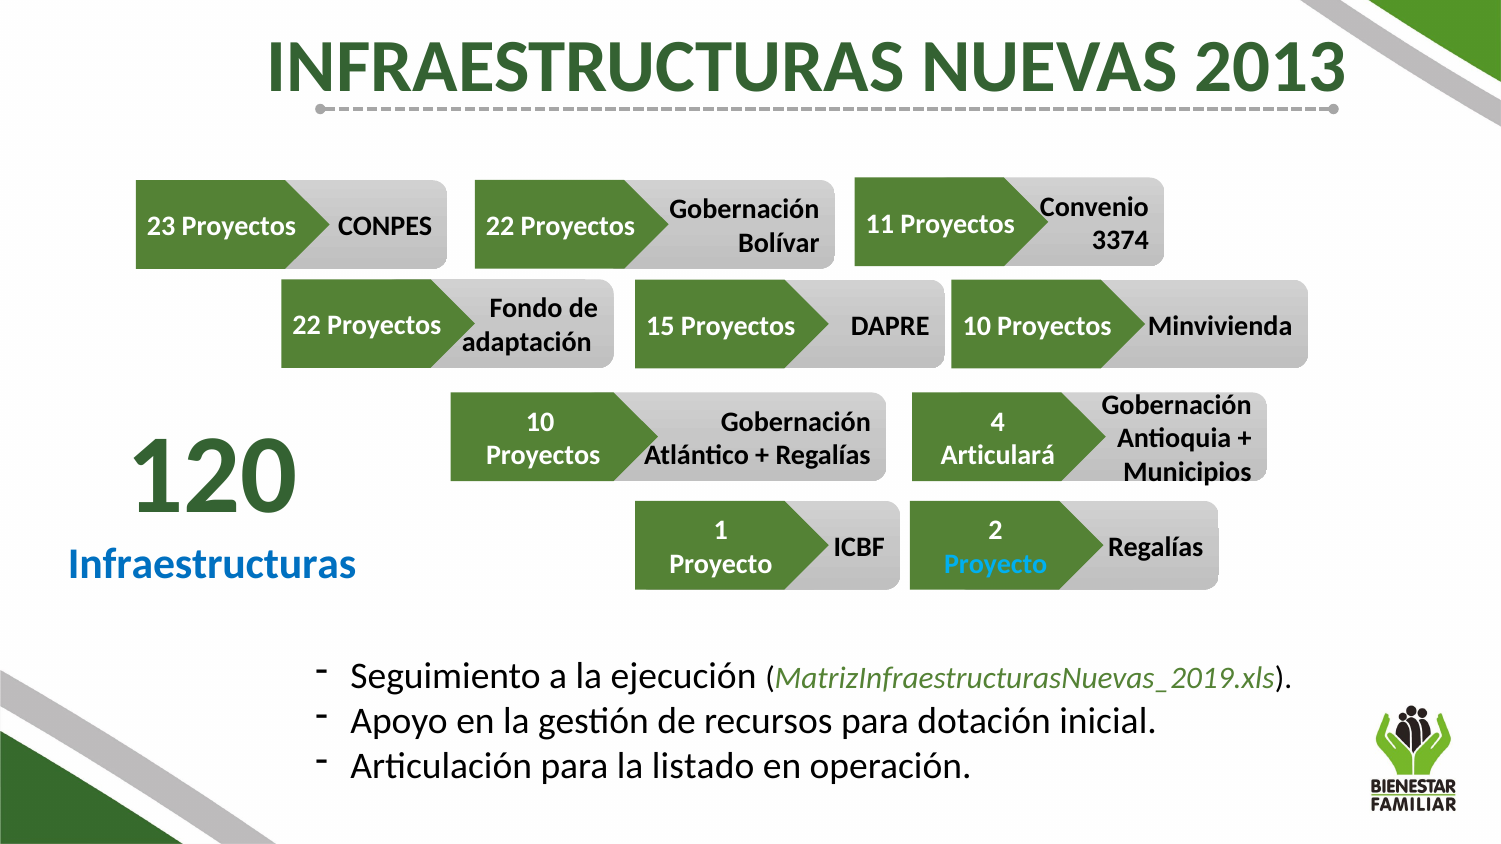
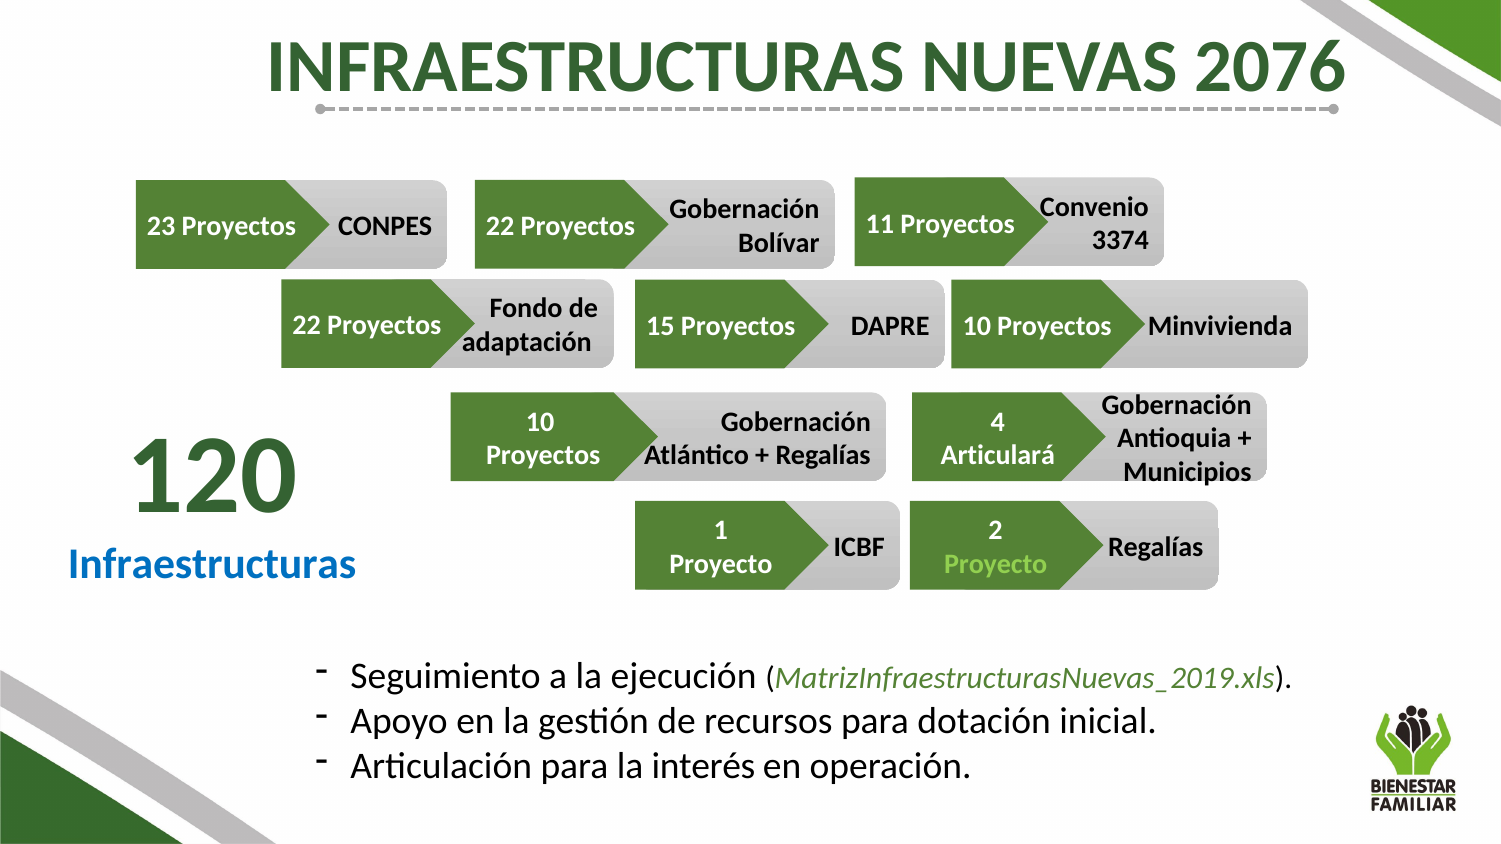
2013: 2013 -> 2076
Proyecto at (996, 564) colour: light blue -> light green
listado: listado -> interés
